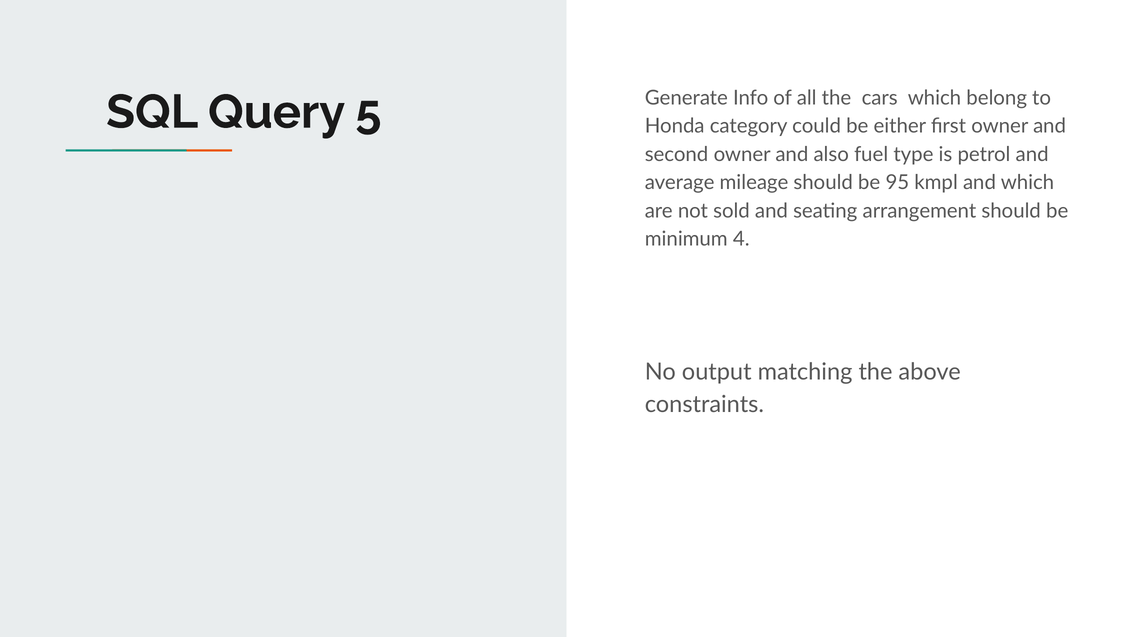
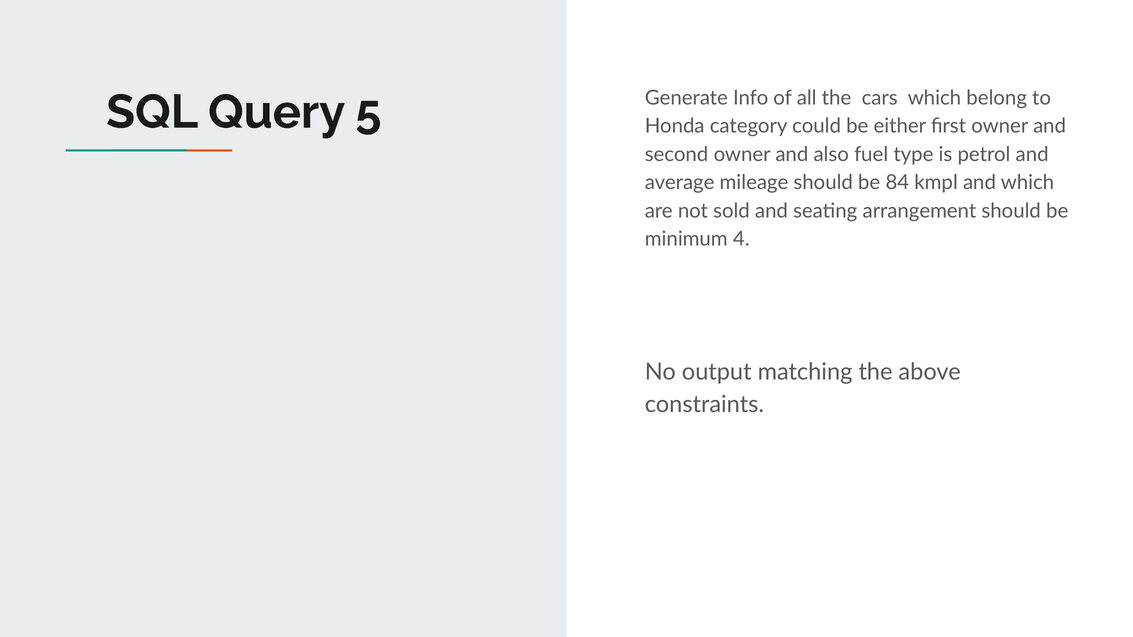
95: 95 -> 84
